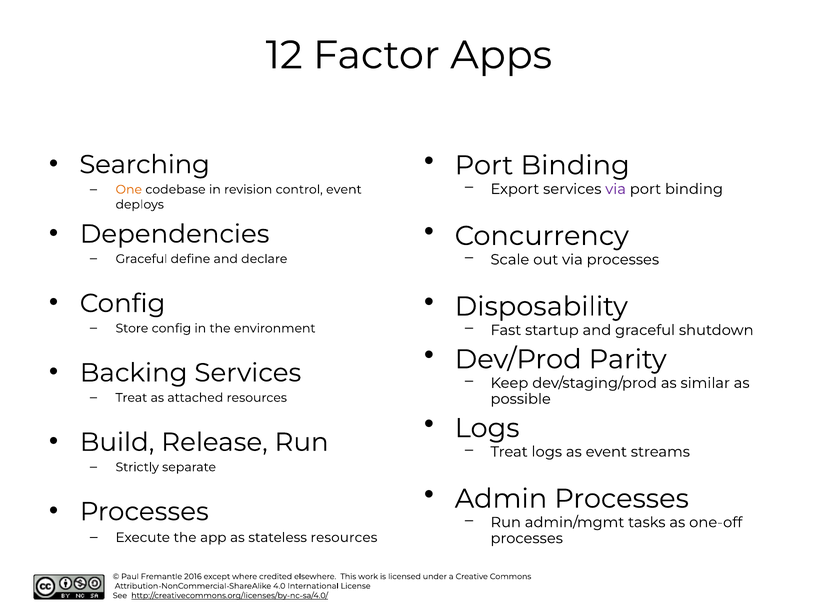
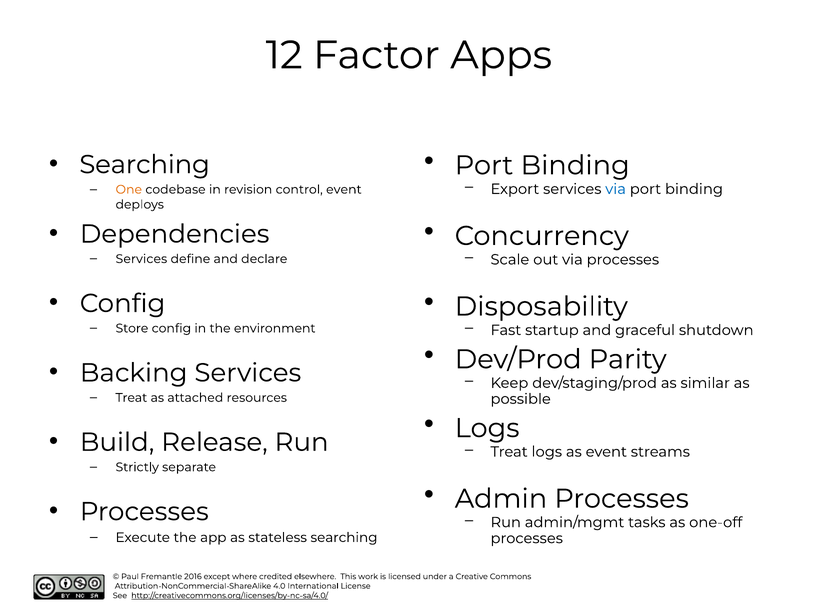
via at (616, 189) colour: purple -> blue
Graceful at (141, 259): Graceful -> Services
stateless resources: resources -> searching
